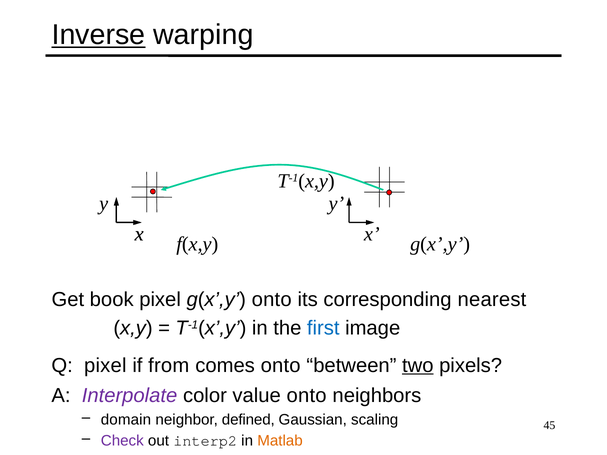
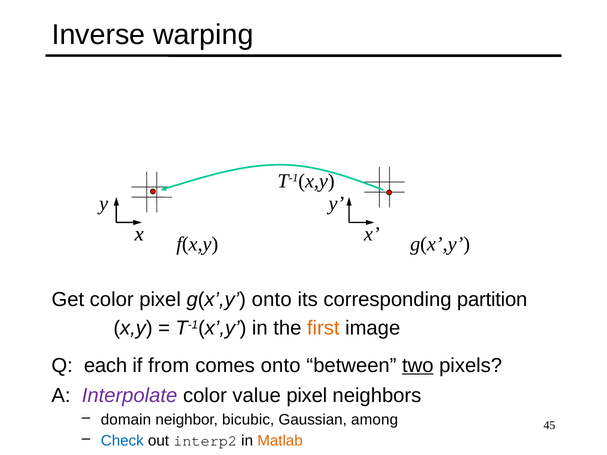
Inverse underline: present -> none
Get book: book -> color
nearest: nearest -> partition
first colour: blue -> orange
Q pixel: pixel -> each
value onto: onto -> pixel
defined: defined -> bicubic
scaling: scaling -> among
Check colour: purple -> blue
